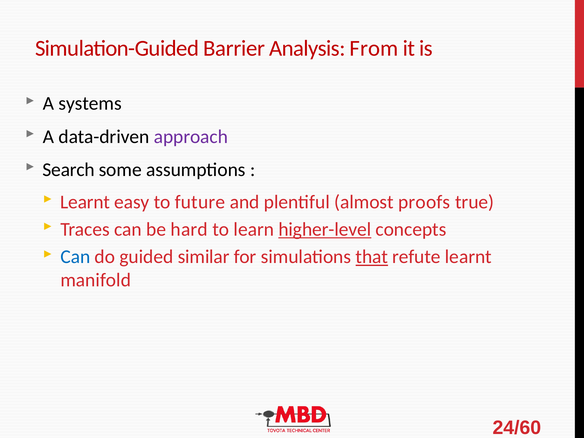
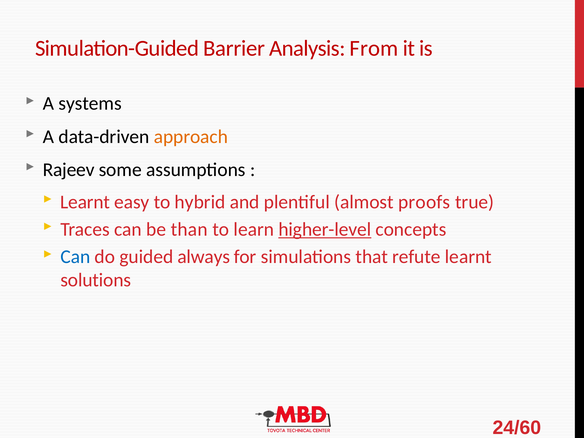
approach colour: purple -> orange
Search: Search -> Rajeev
future: future -> hybrid
hard: hard -> than
similar: similar -> always
that underline: present -> none
manifold: manifold -> solutions
